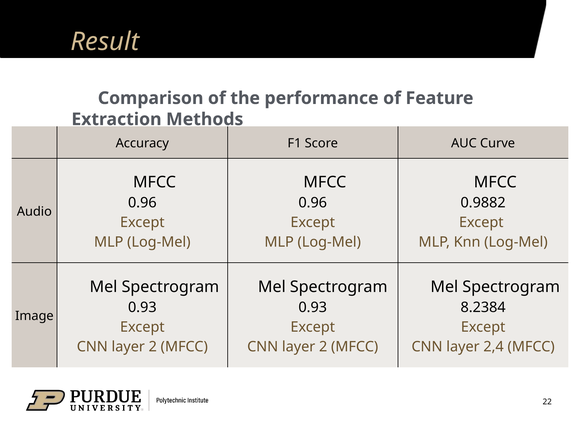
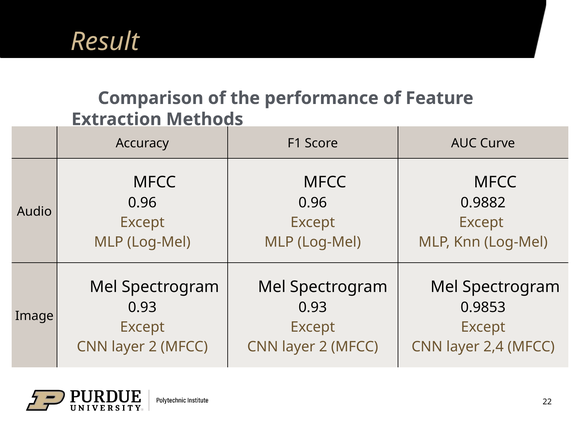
8.2384: 8.2384 -> 0.9853
